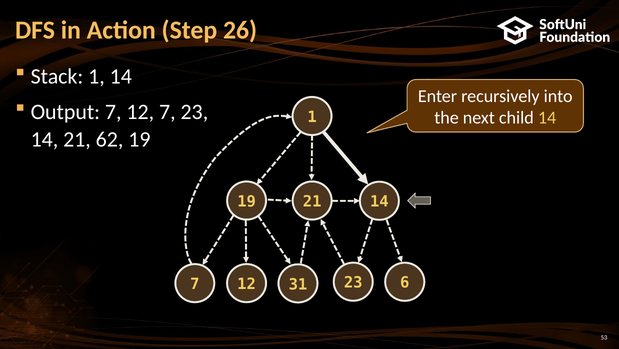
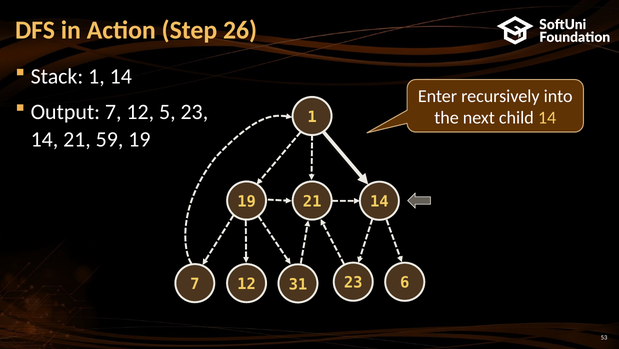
12 7: 7 -> 5
62: 62 -> 59
